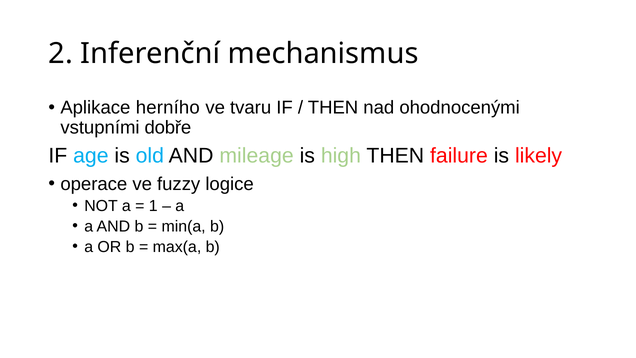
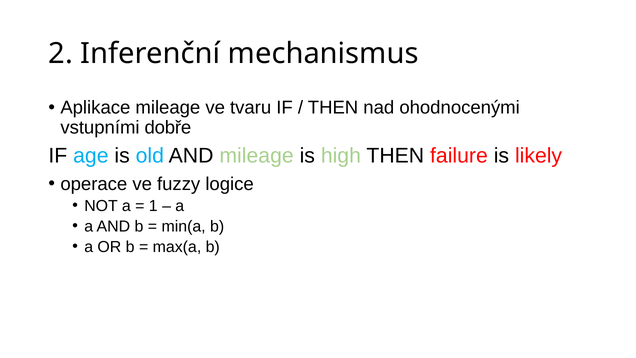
Aplikace herního: herního -> mileage
